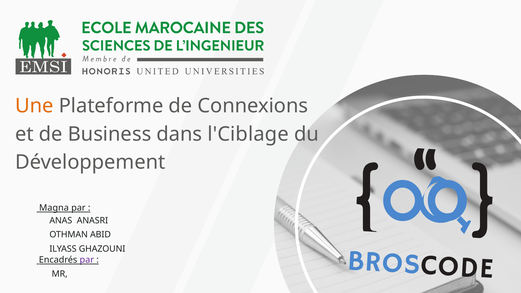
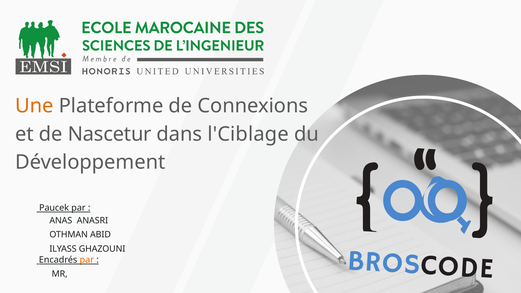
Business: Business -> Nascetur
Magna: Magna -> Paucek
par at (87, 260) colour: purple -> orange
